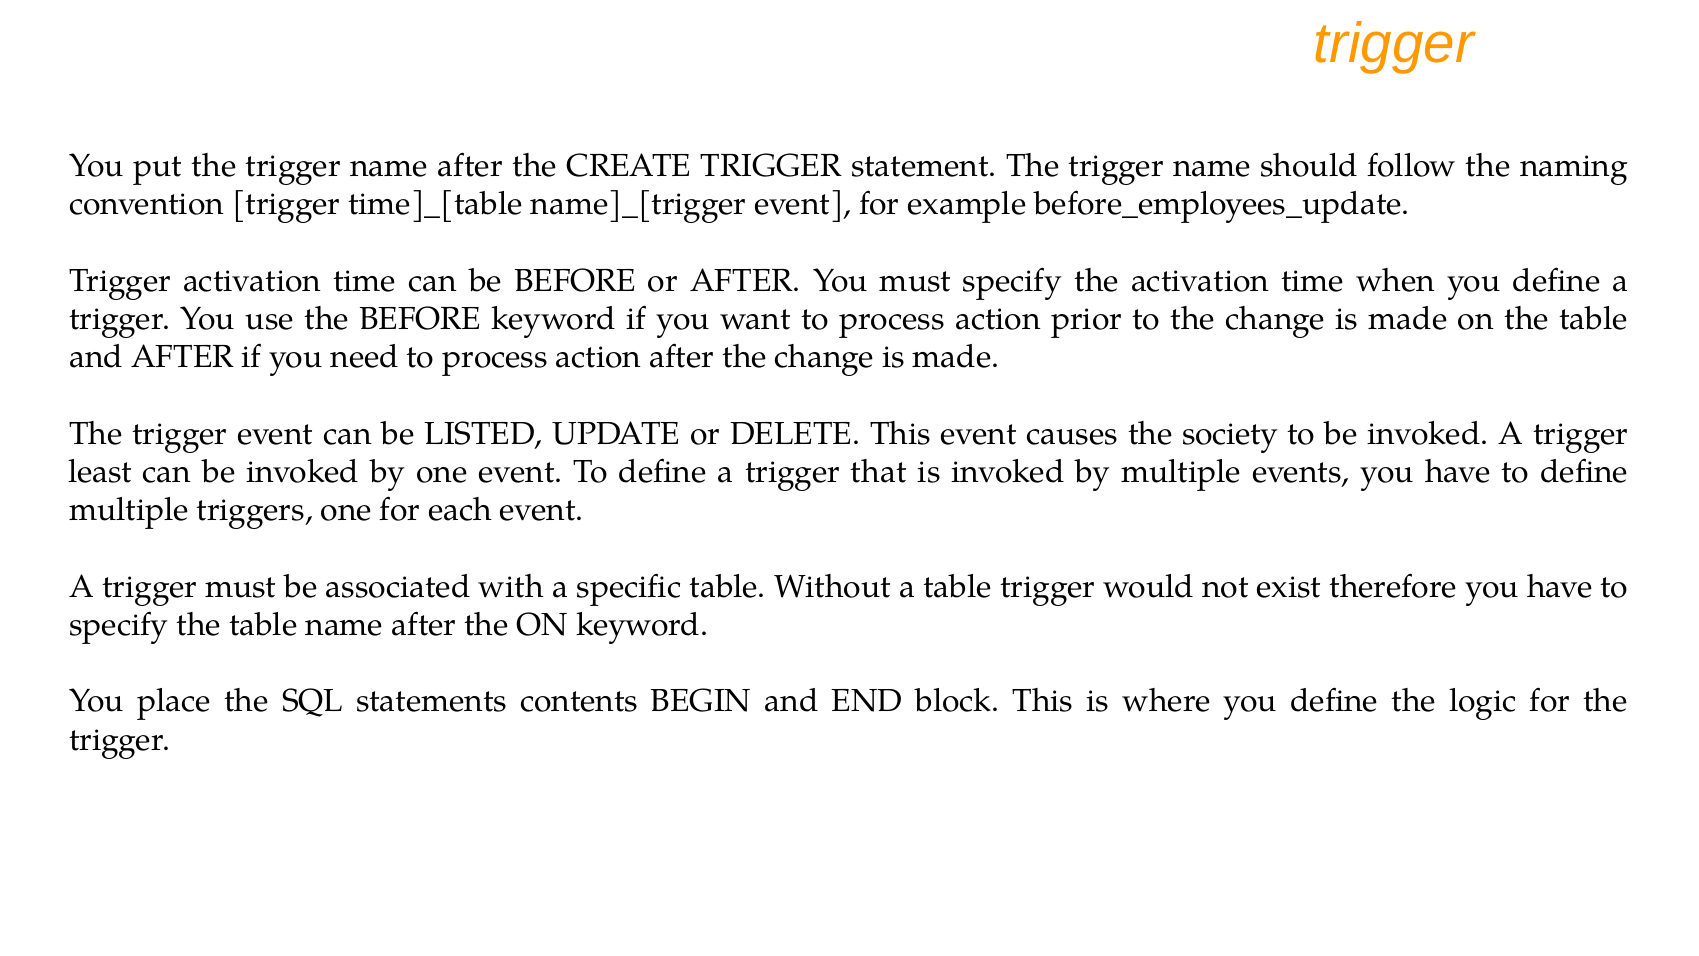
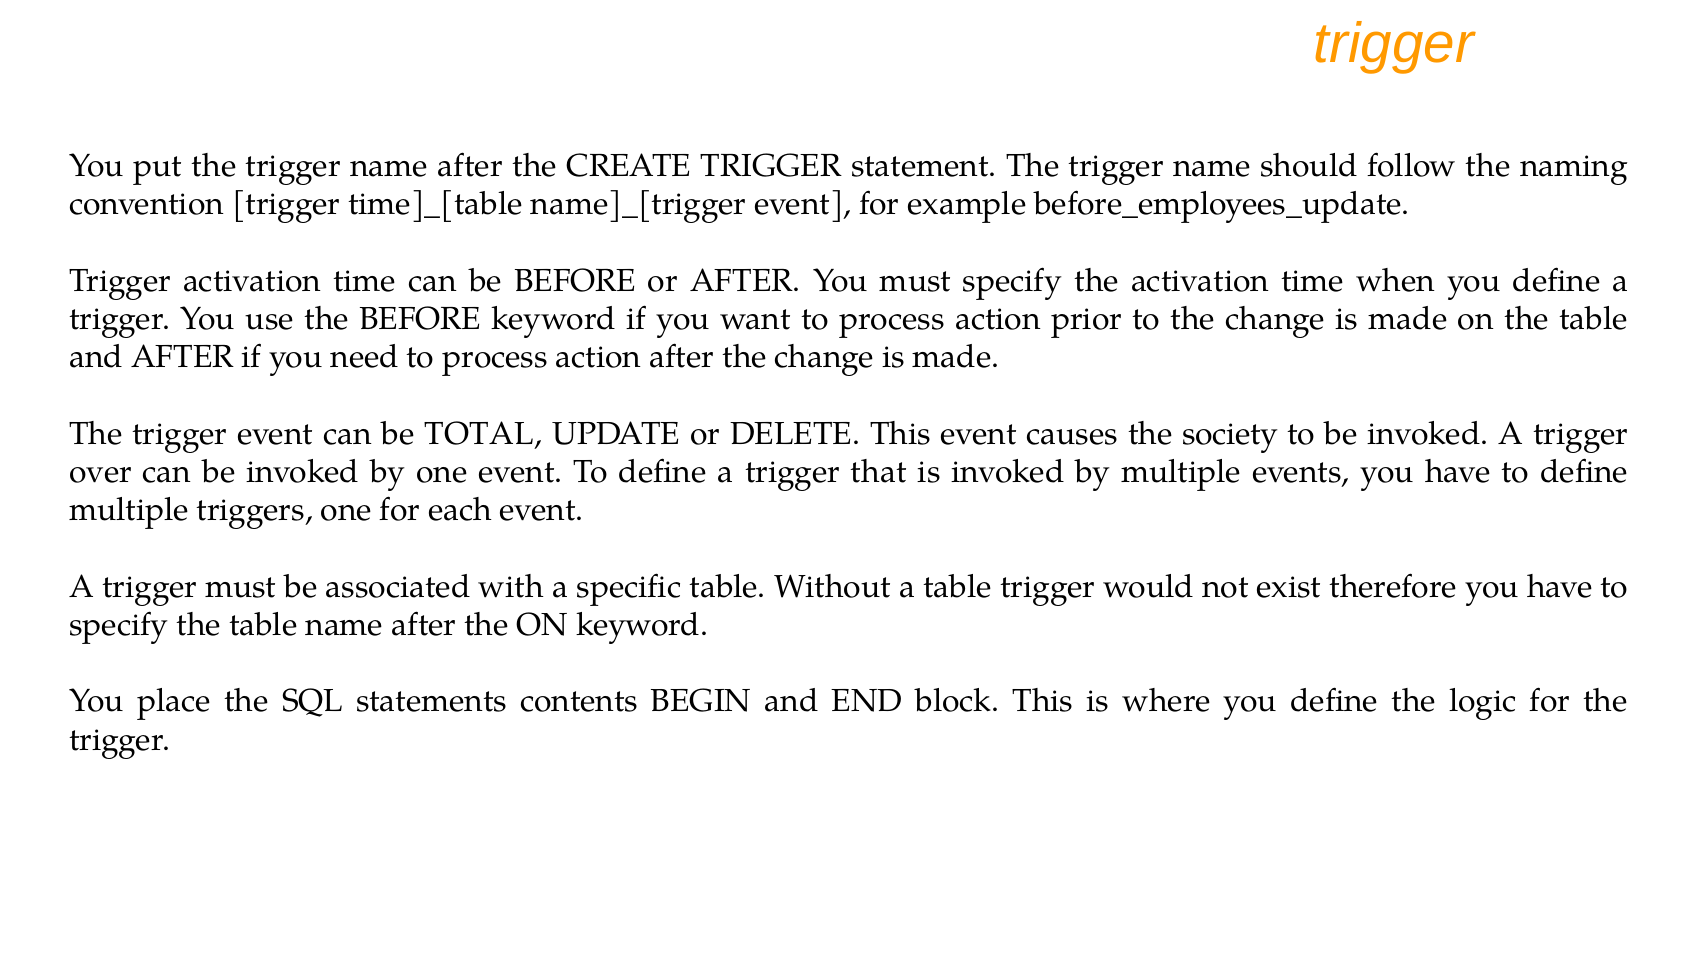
LISTED: LISTED -> TOTAL
least: least -> over
